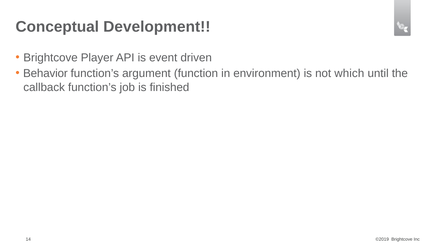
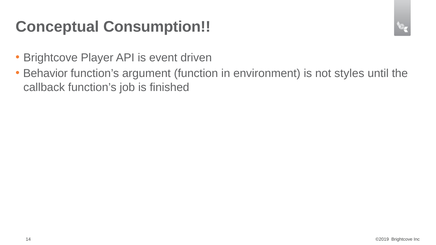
Development: Development -> Consumption
which: which -> styles
